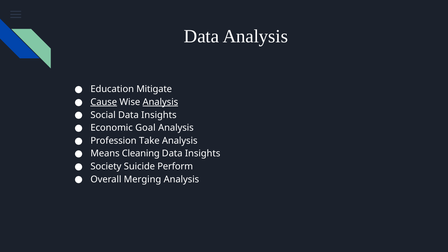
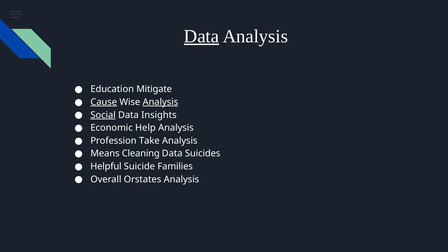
Data at (201, 36) underline: none -> present
Social underline: none -> present
Goal: Goal -> Help
Insights at (203, 154): Insights -> Suicides
Society: Society -> Helpful
Perform: Perform -> Families
Merging: Merging -> Orstates
